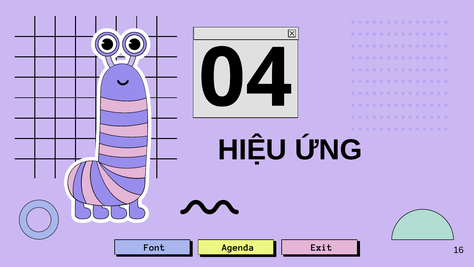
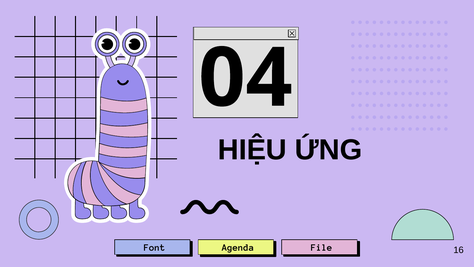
Exit: Exit -> File
